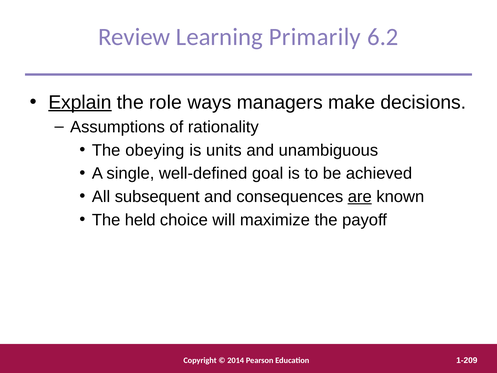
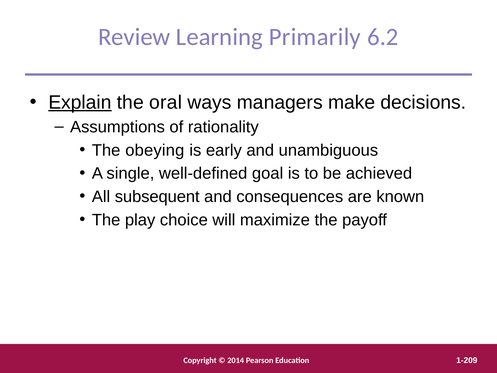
role: role -> oral
units: units -> early
are underline: present -> none
held: held -> play
